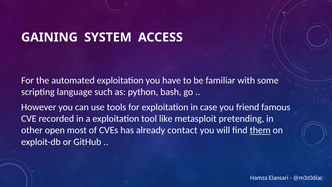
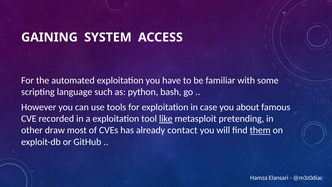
friend: friend -> about
like underline: none -> present
open: open -> draw
